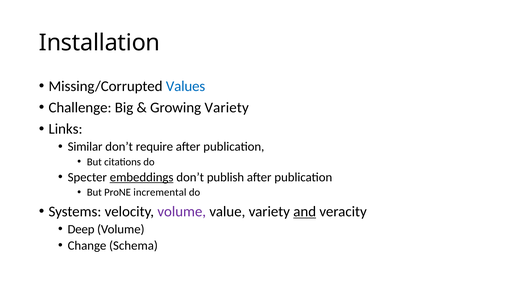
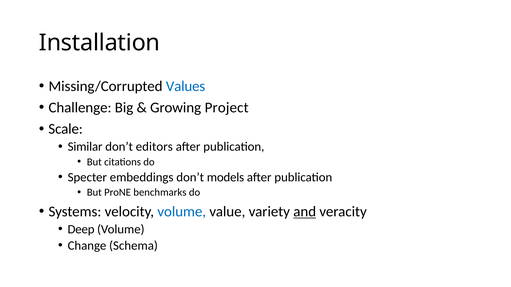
Growing Variety: Variety -> Project
Links: Links -> Scale
require: require -> editors
embeddings underline: present -> none
publish: publish -> models
incremental: incremental -> benchmarks
volume at (182, 212) colour: purple -> blue
